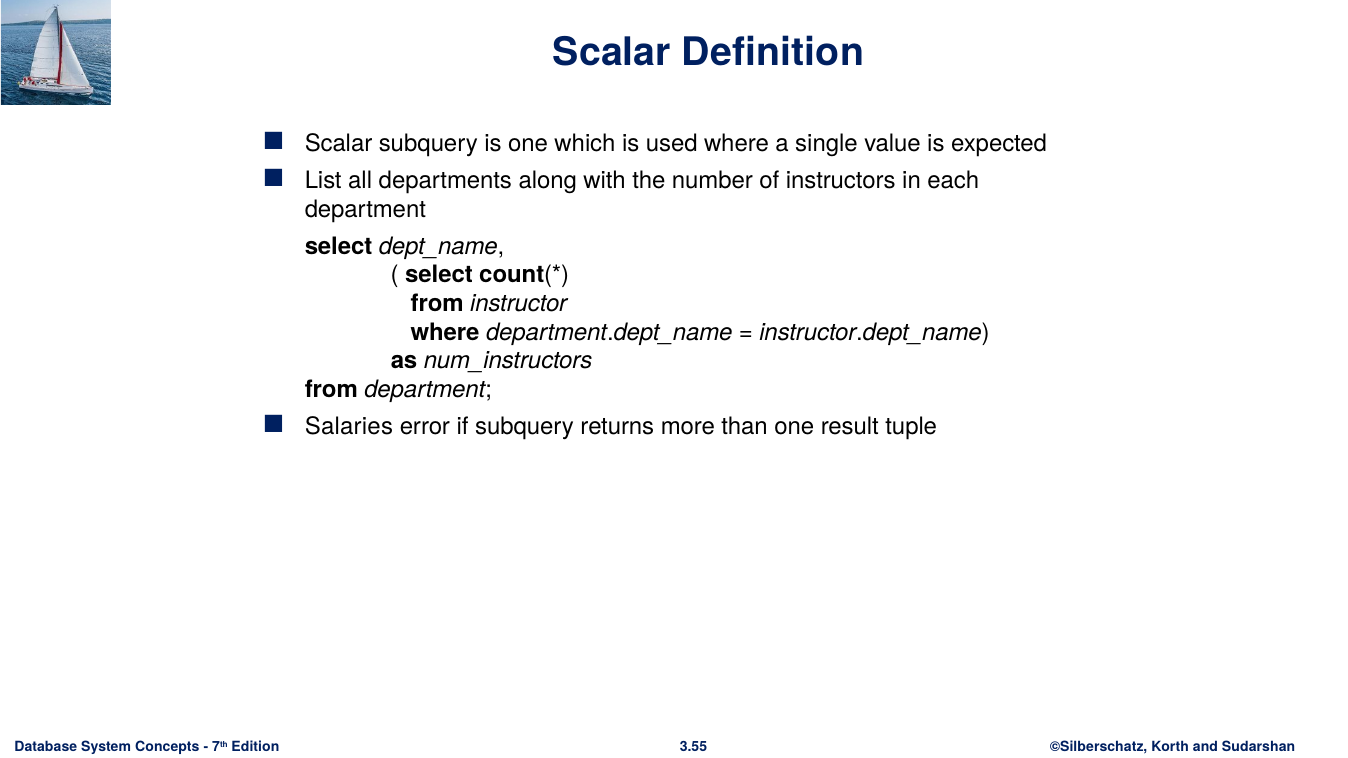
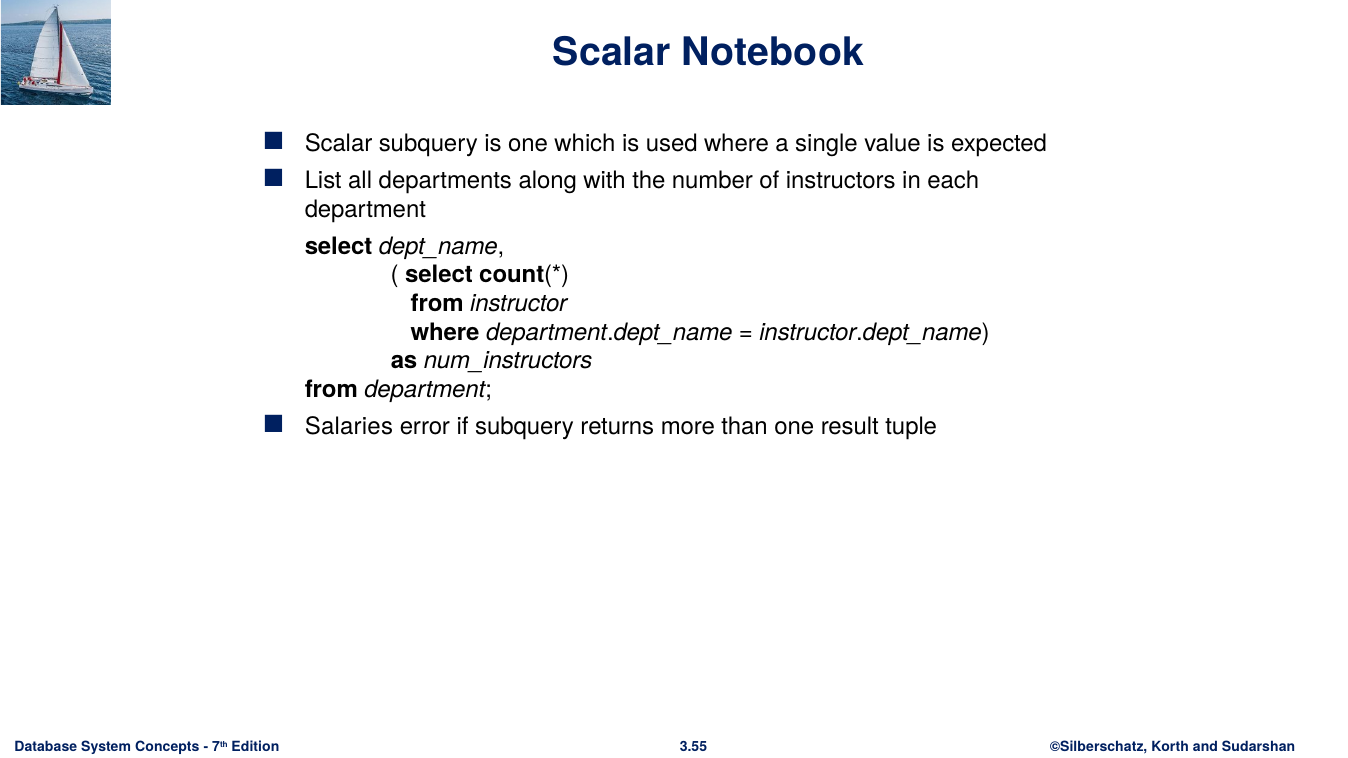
Definition: Definition -> Notebook
